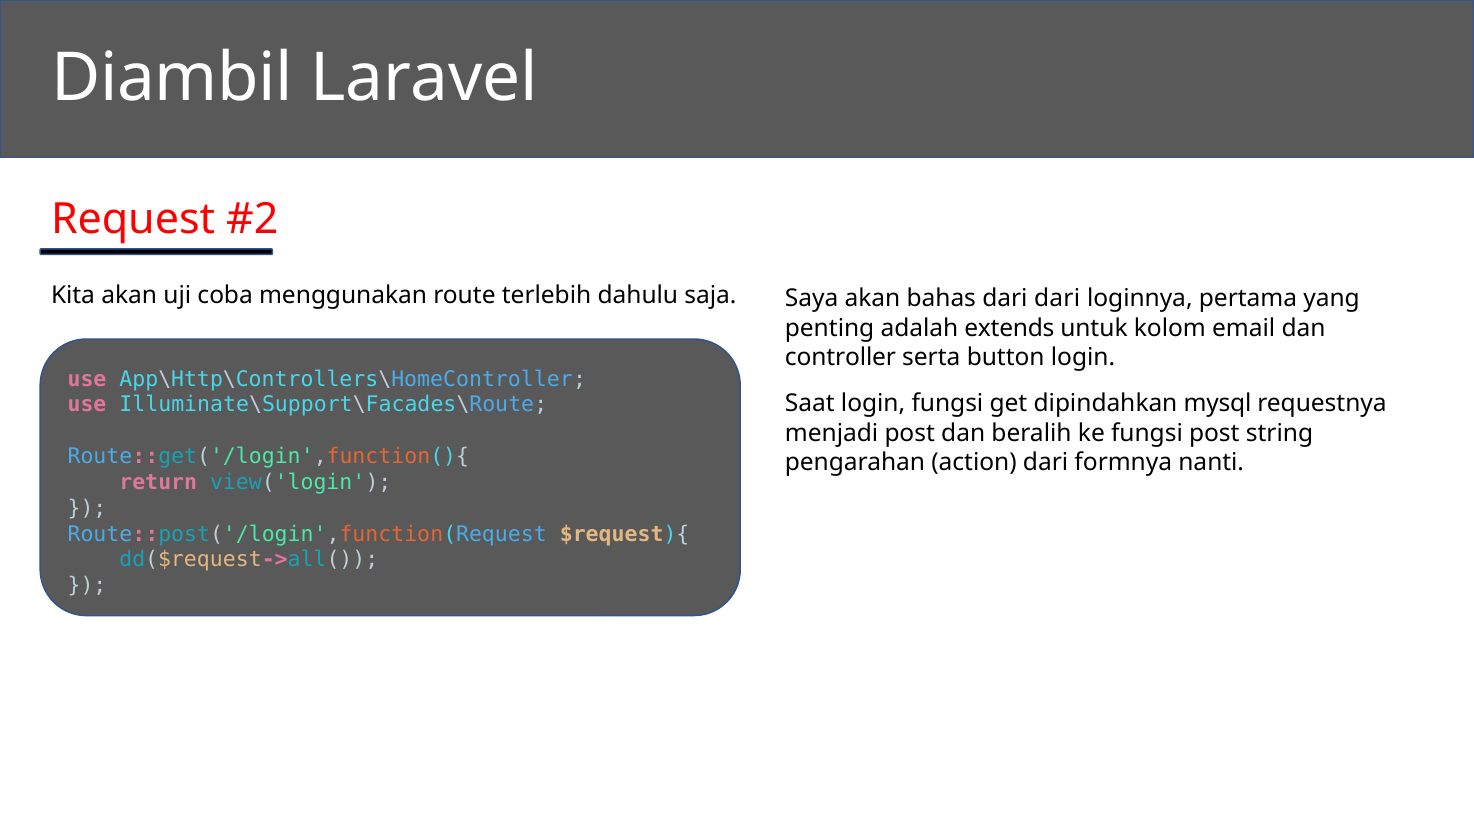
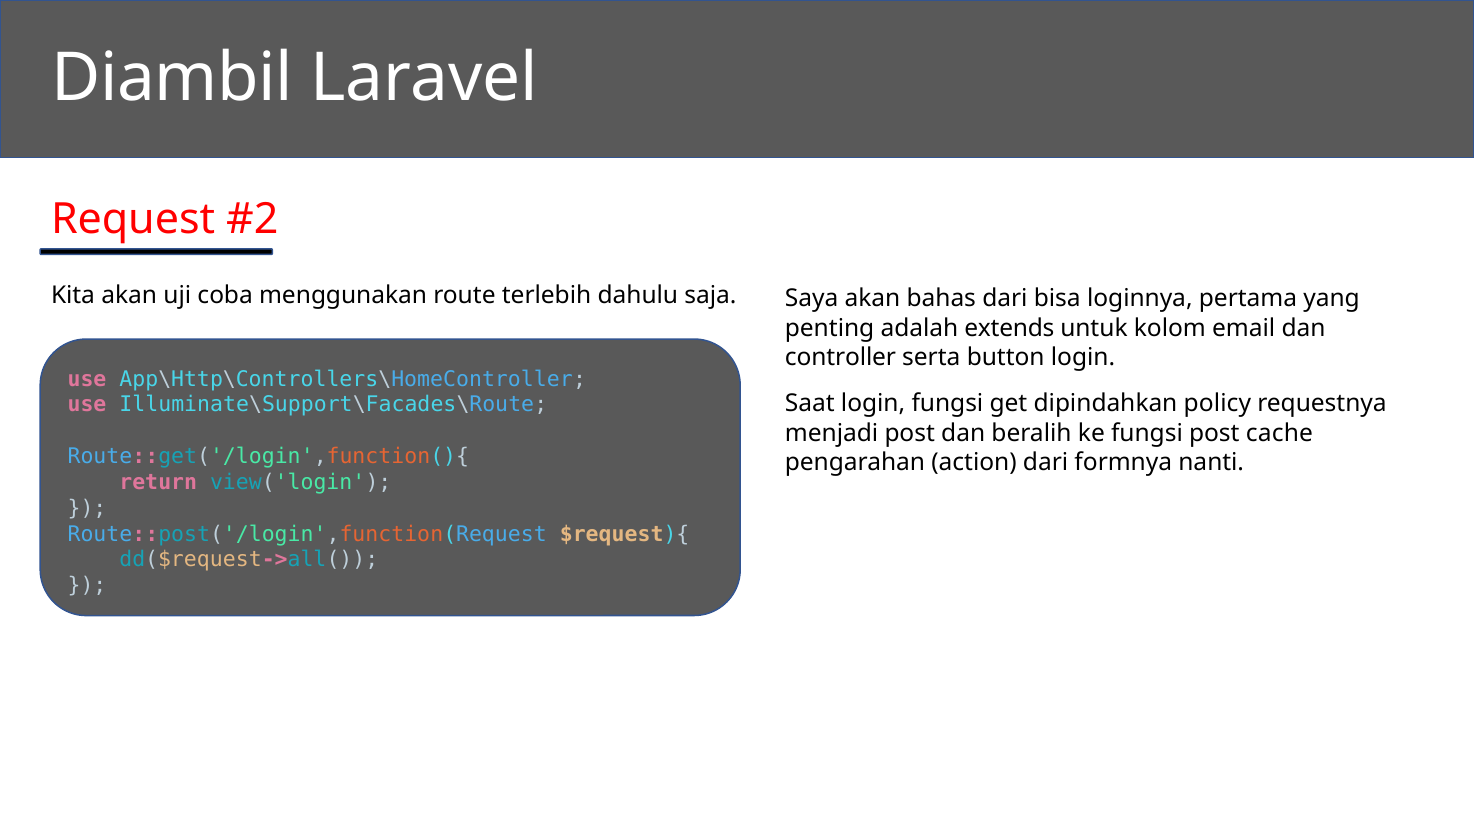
dari dari: dari -> bisa
mysql: mysql -> policy
string: string -> cache
